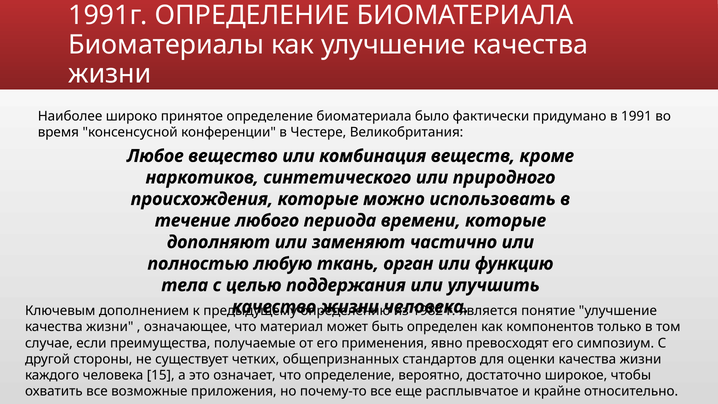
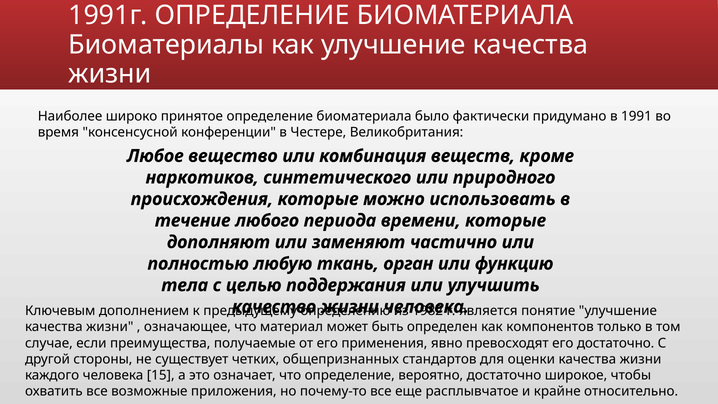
его симпозиум: симпозиум -> достаточно
